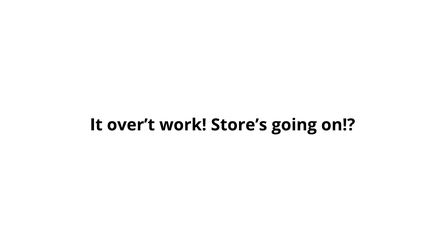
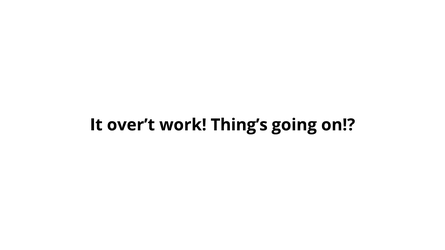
Store’s: Store’s -> Thing’s
